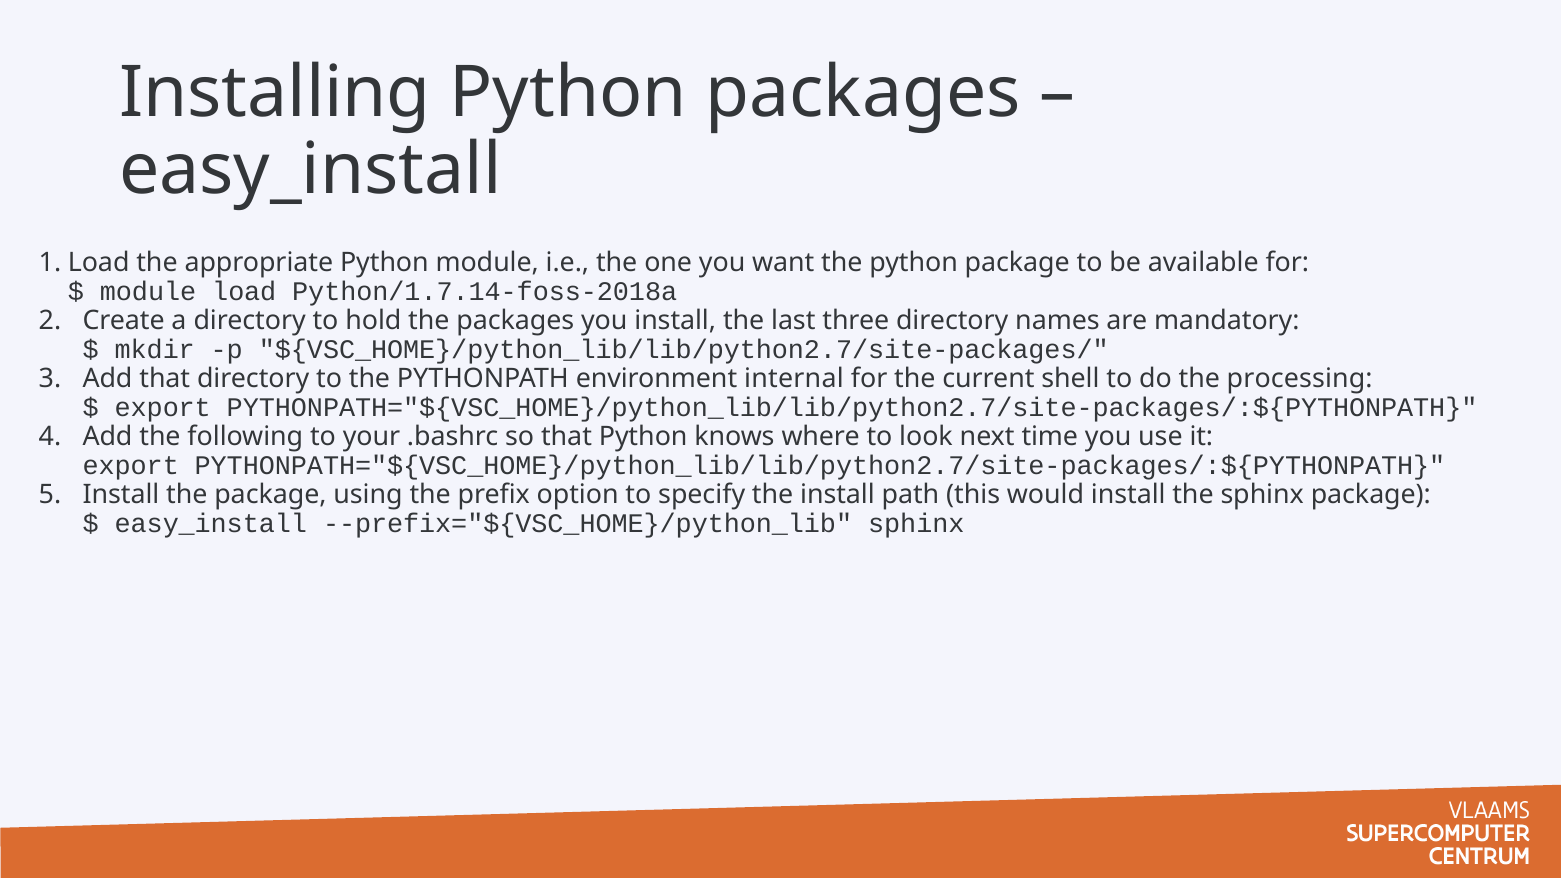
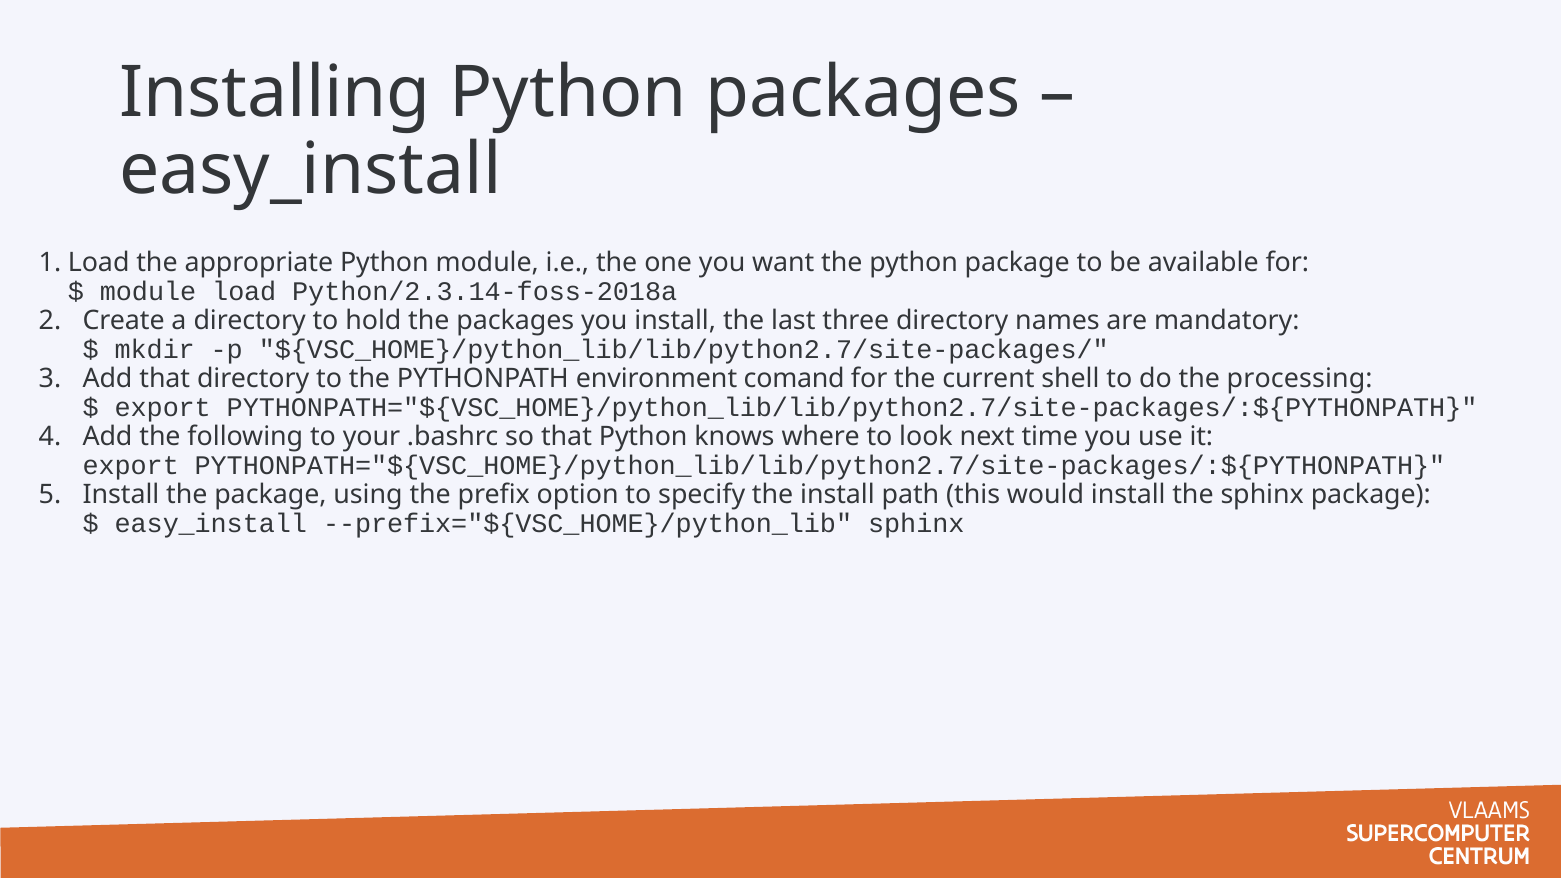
Python/1.7.14-foss-2018a: Python/1.7.14-foss-2018a -> Python/2.3.14-foss-2018a
internal: internal -> comand
